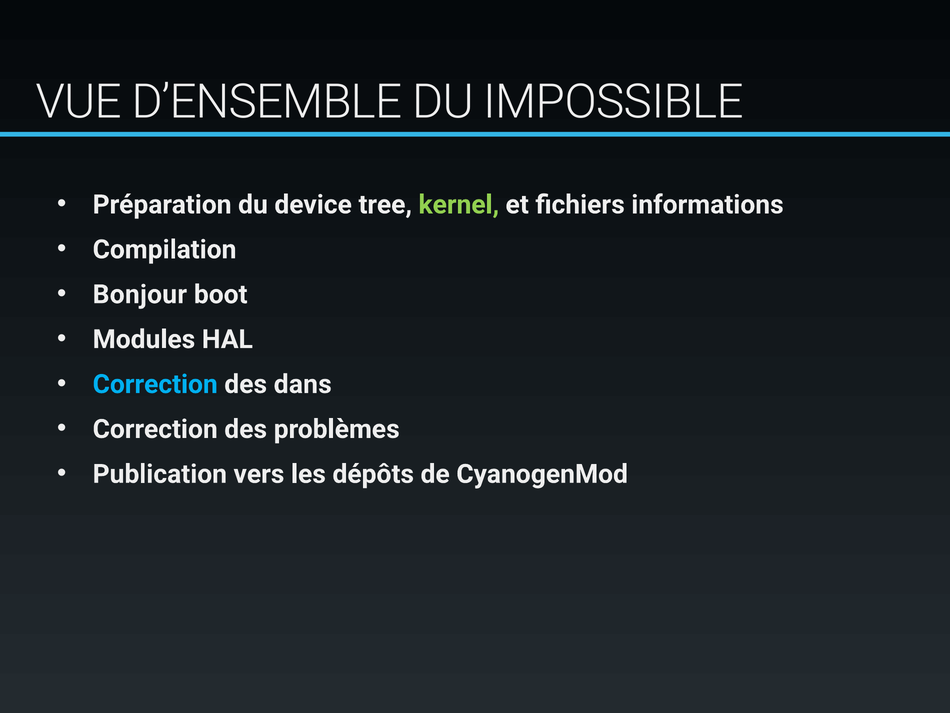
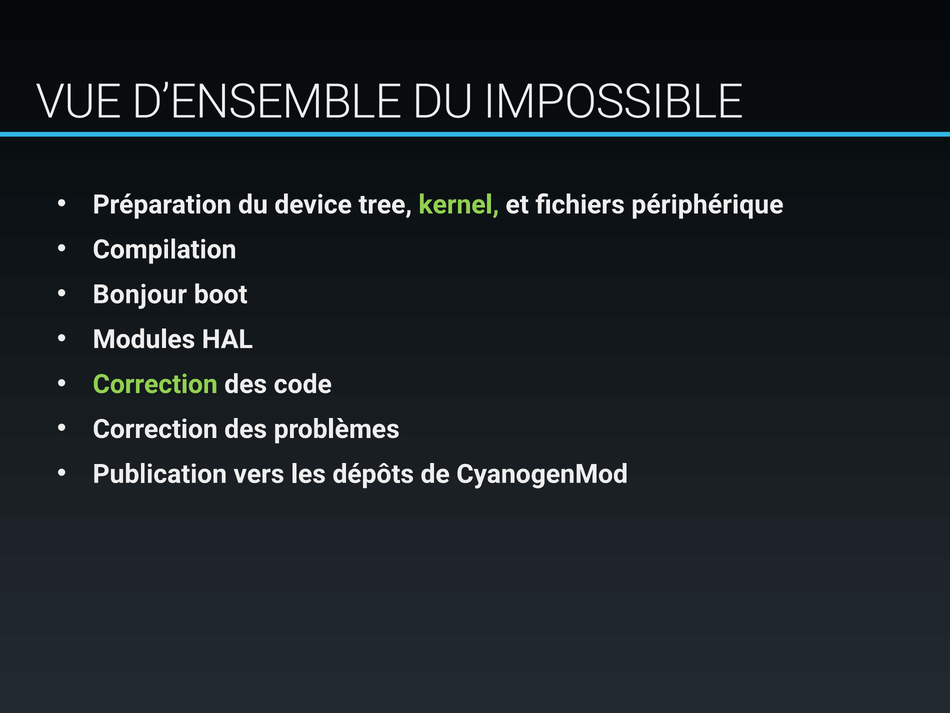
informations: informations -> périphérique
Correction at (155, 384) colour: light blue -> light green
dans: dans -> code
